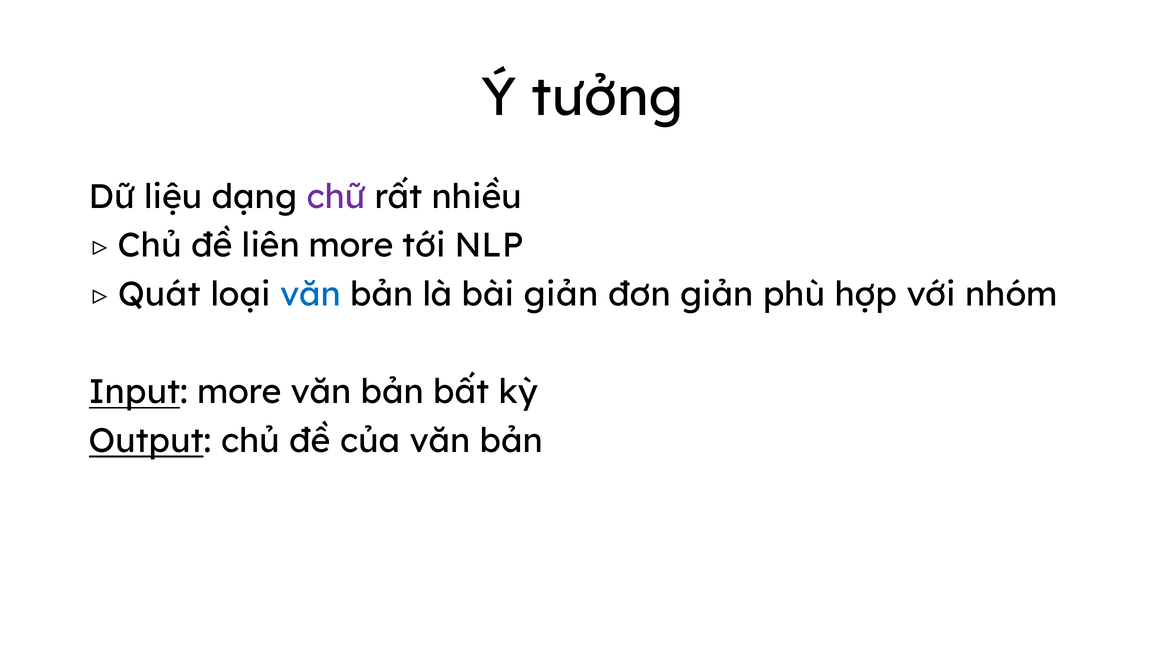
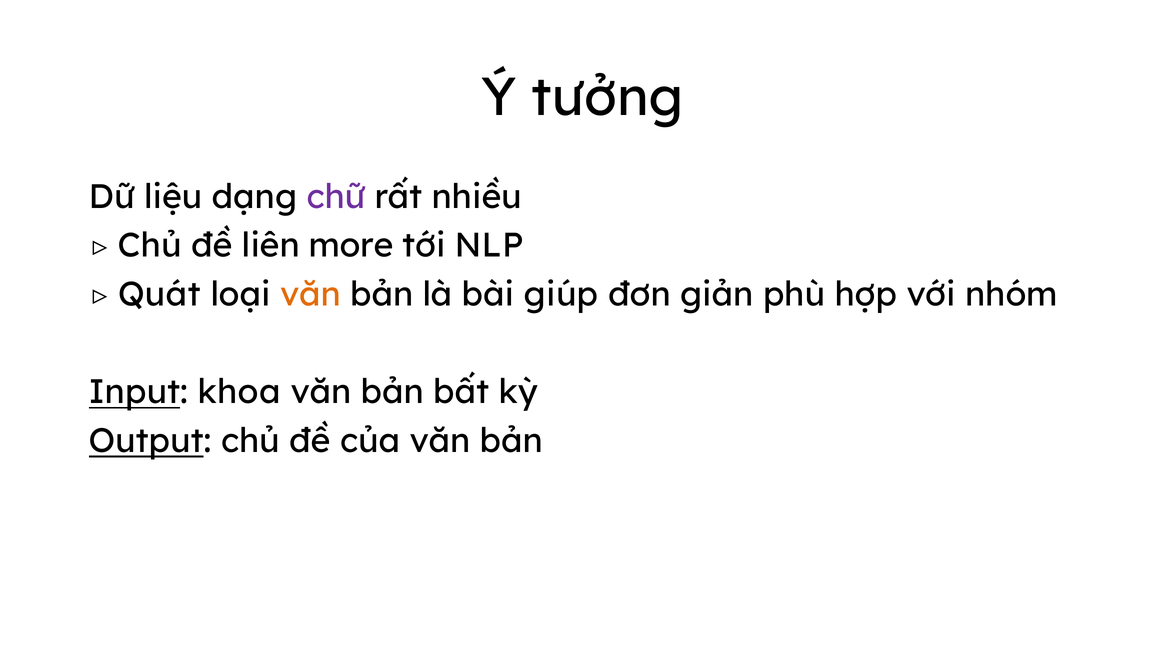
văn at (311, 295) colour: blue -> orange
bài giản: giản -> giúp
Input more: more -> khoa
